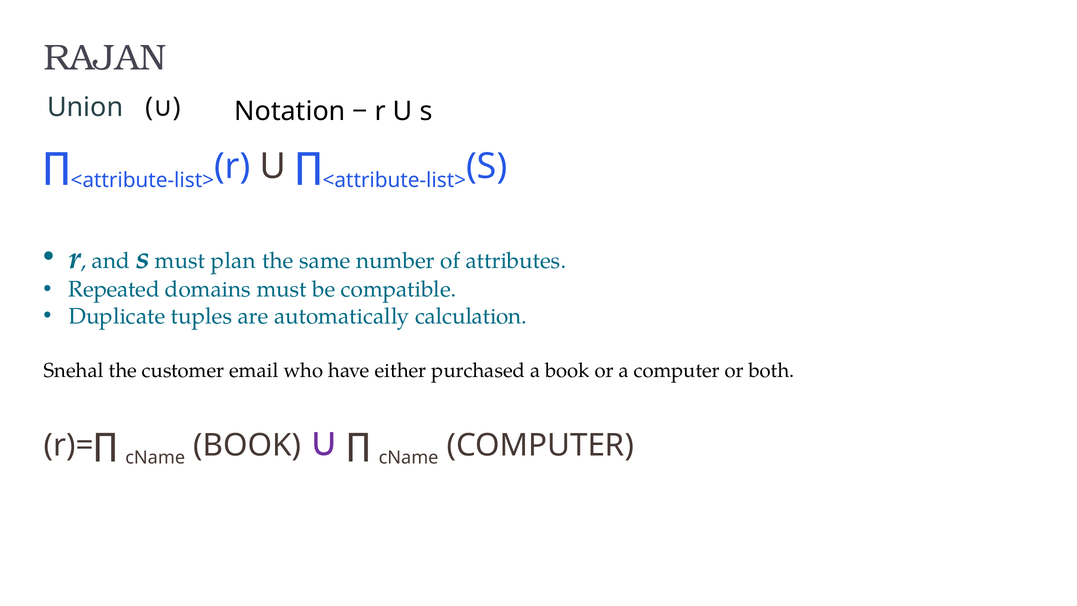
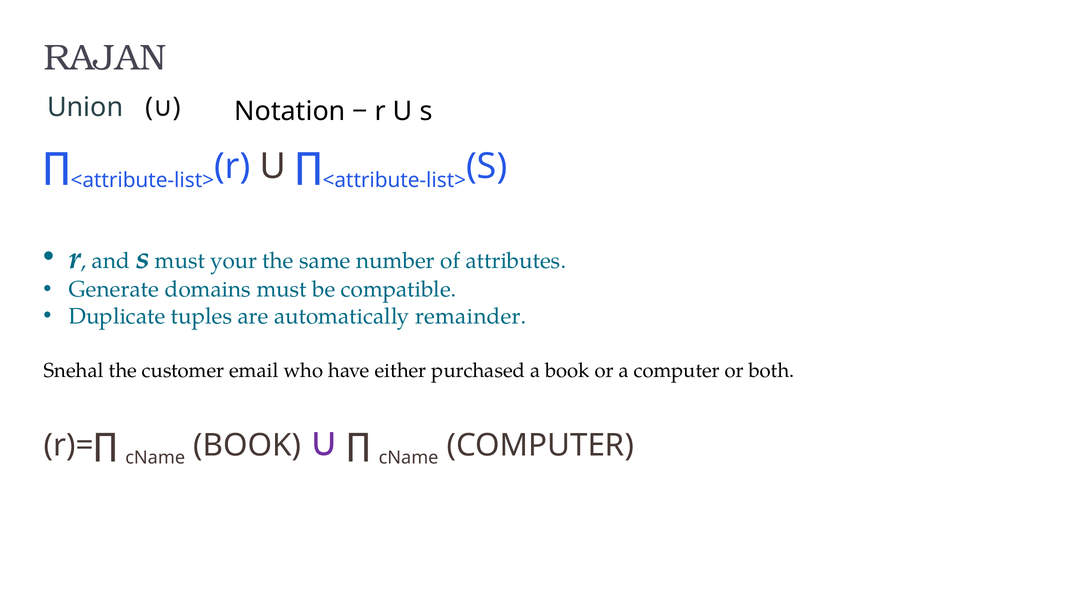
plan: plan -> your
Repeated: Repeated -> Generate
calculation: calculation -> remainder
